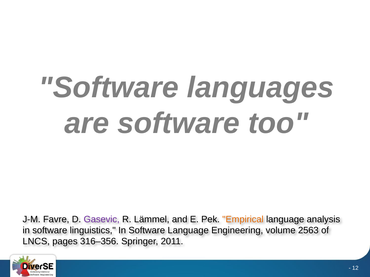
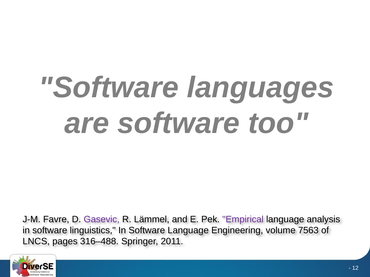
Empirical colour: orange -> purple
2563: 2563 -> 7563
316–356: 316–356 -> 316–488
